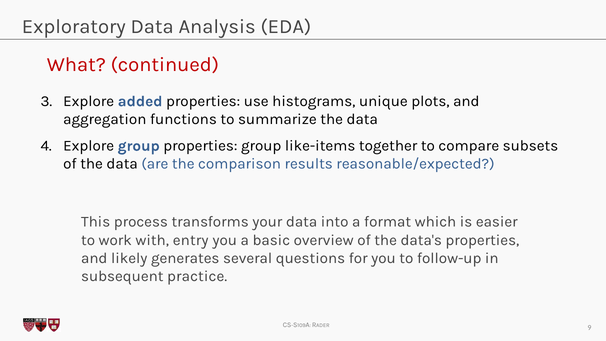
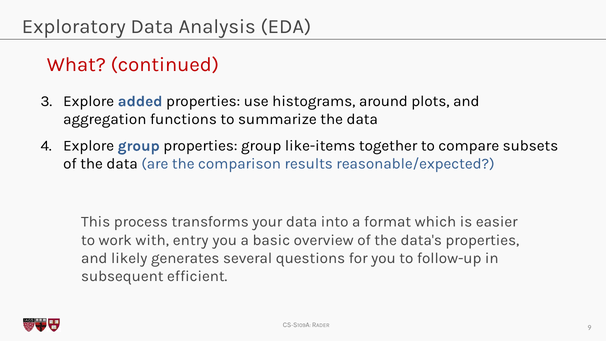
unique: unique -> around
practice: practice -> efficient
